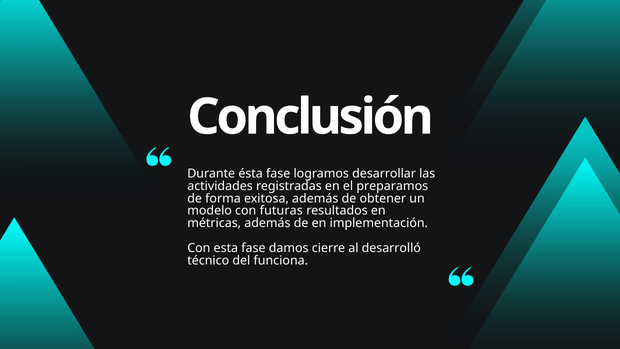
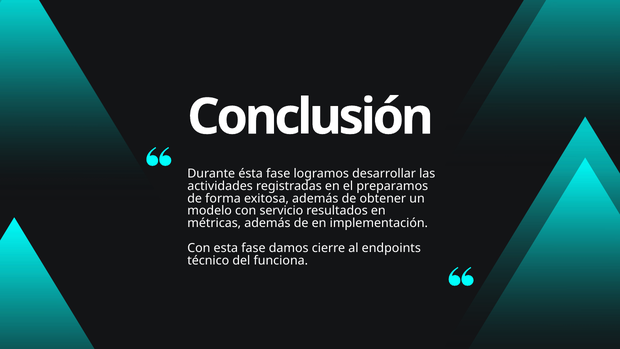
futuras: futuras -> servicio
desarrolló: desarrolló -> endpoints
